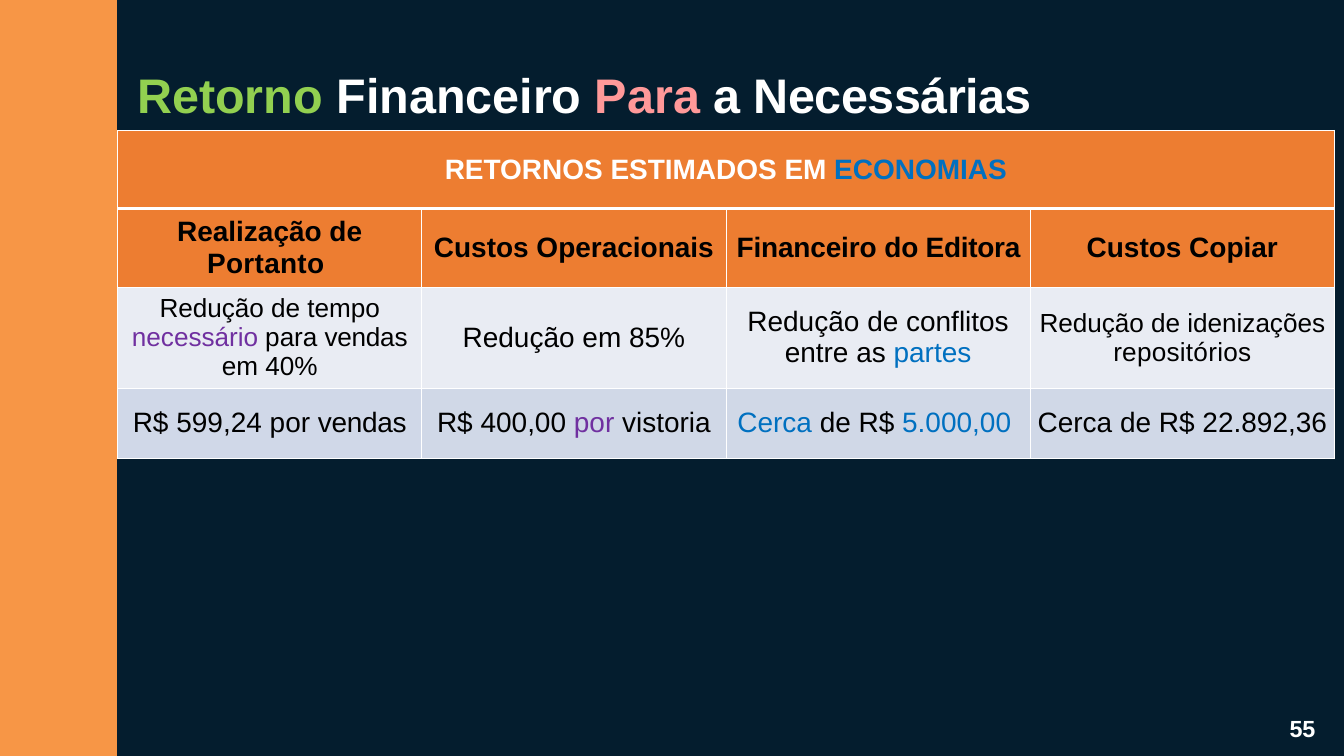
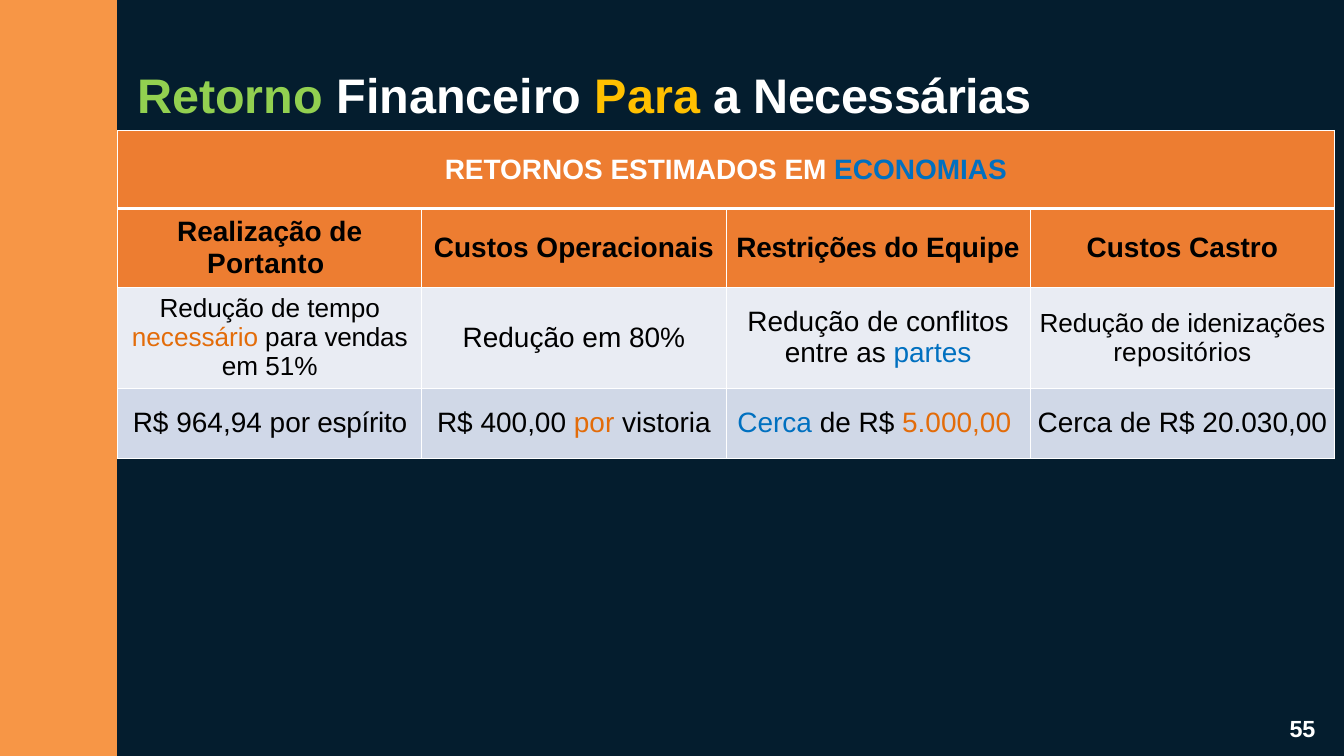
Para at (647, 97) colour: pink -> yellow
Operacionais Financeiro: Financeiro -> Restrições
Editora: Editora -> Equipe
Copiar: Copiar -> Castro
85%: 85% -> 80%
necessário colour: purple -> orange
40%: 40% -> 51%
599,24: 599,24 -> 964,94
por vendas: vendas -> espírito
por at (594, 424) colour: purple -> orange
5.000,00 colour: blue -> orange
22.892,36: 22.892,36 -> 20.030,00
